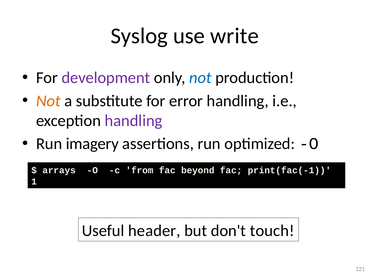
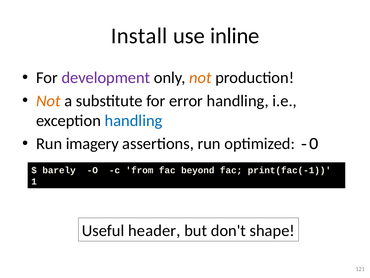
Syslog: Syslog -> Install
write: write -> inline
not at (200, 78) colour: blue -> orange
handling at (134, 120) colour: purple -> blue
arrays: arrays -> barely
touch: touch -> shape
